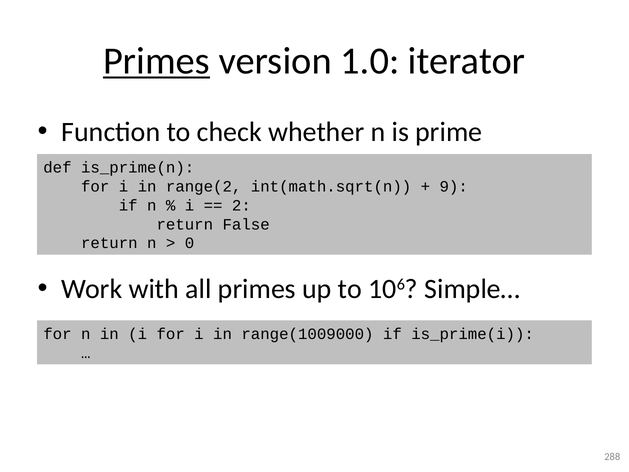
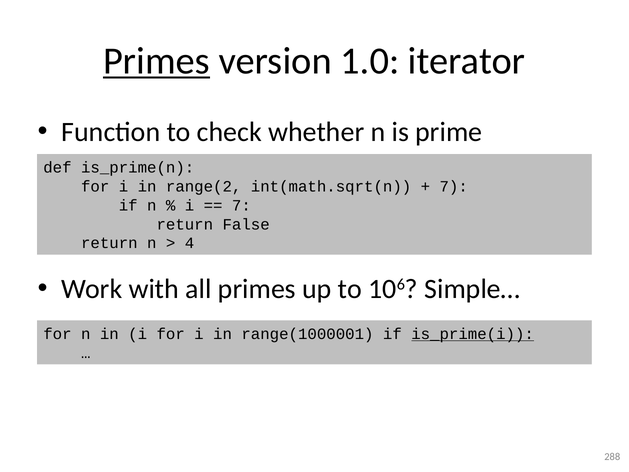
9 at (454, 187): 9 -> 7
2 at (241, 205): 2 -> 7
0: 0 -> 4
range(1009000: range(1009000 -> range(1000001
is_prime(i underline: none -> present
